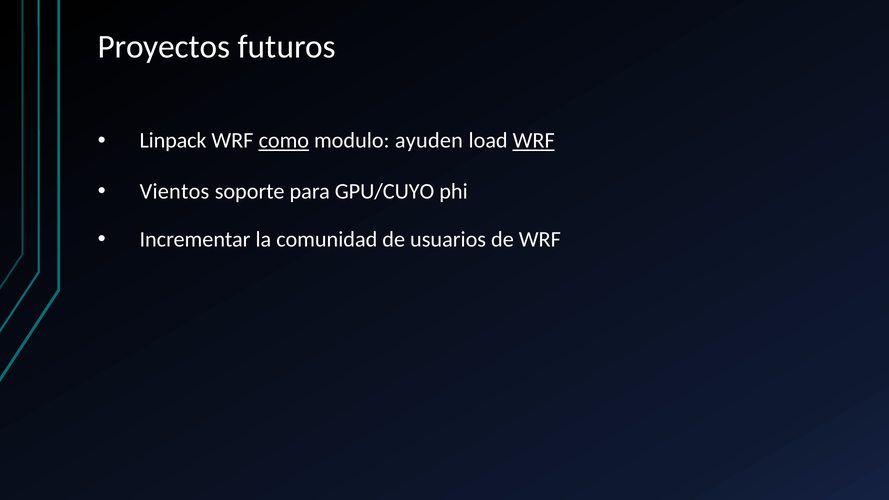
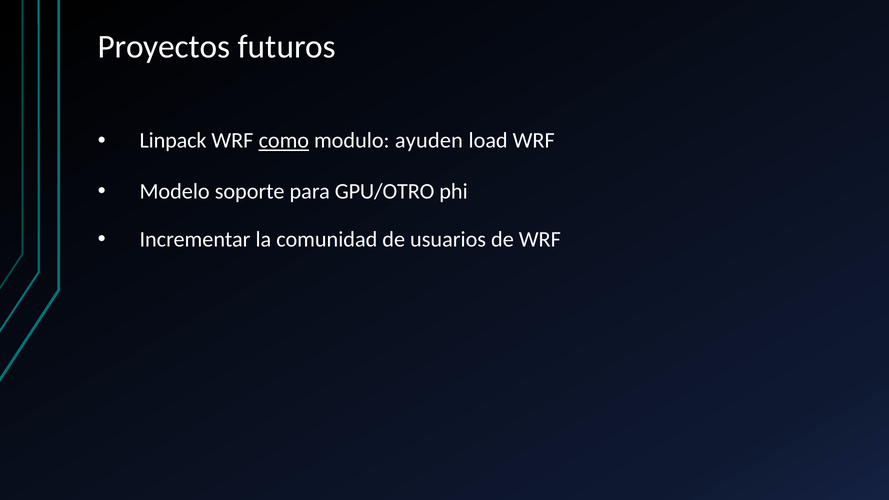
WRF at (534, 141) underline: present -> none
Vientos: Vientos -> Modelo
GPU/CUYO: GPU/CUYO -> GPU/OTRO
